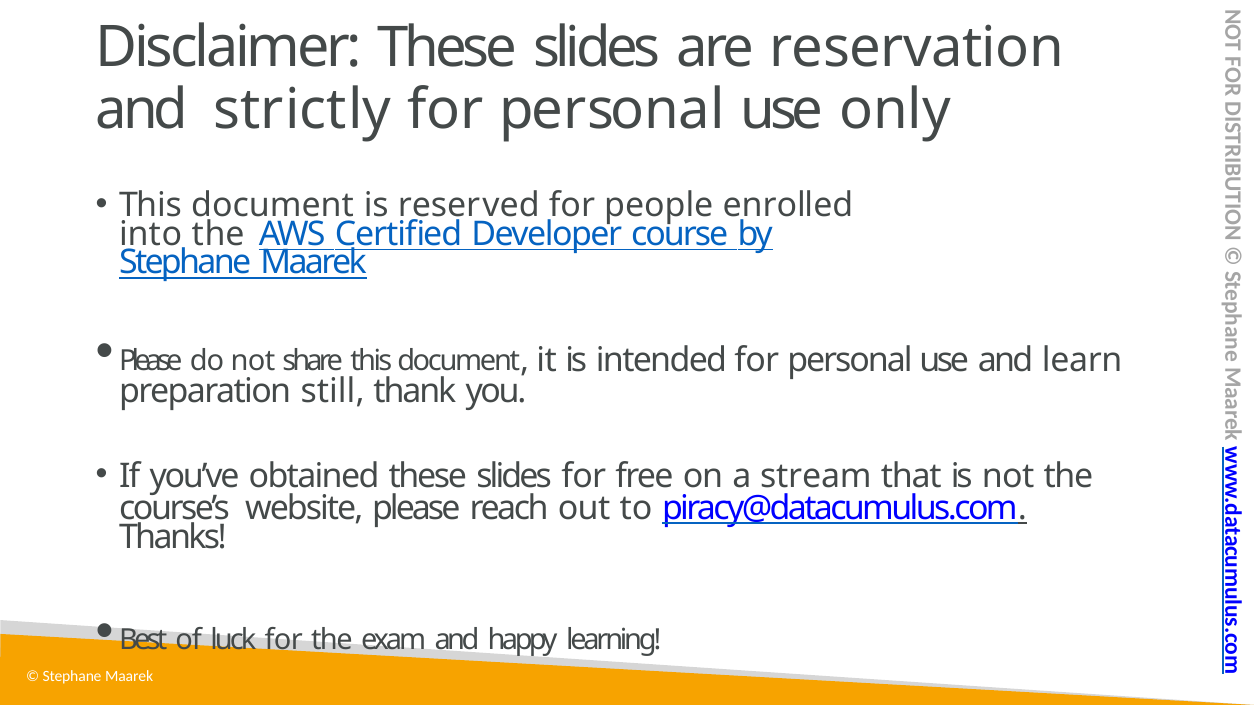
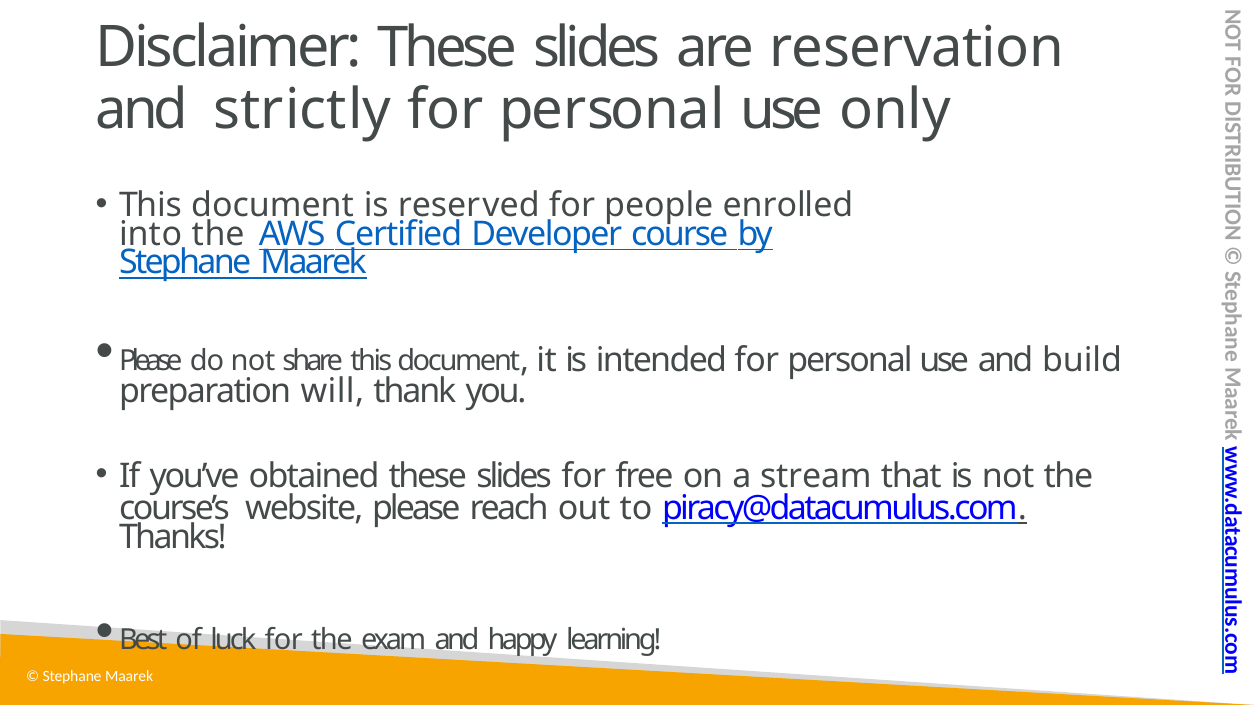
learn: learn -> build
still: still -> will
